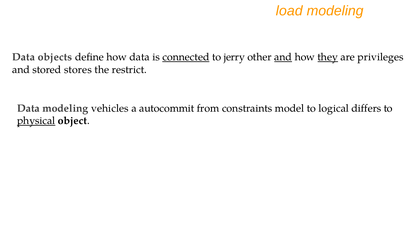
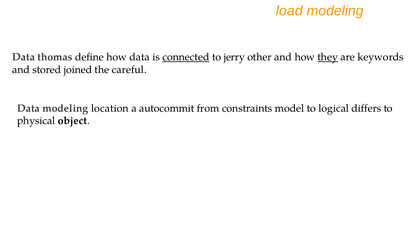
objects: objects -> thomas
and at (283, 57) underline: present -> none
privileges: privileges -> keywords
stores: stores -> joined
restrict: restrict -> careful
vehicles: vehicles -> location
physical underline: present -> none
